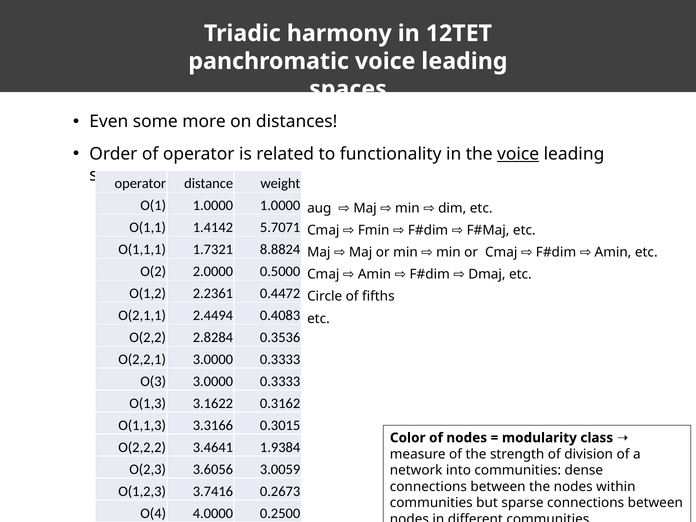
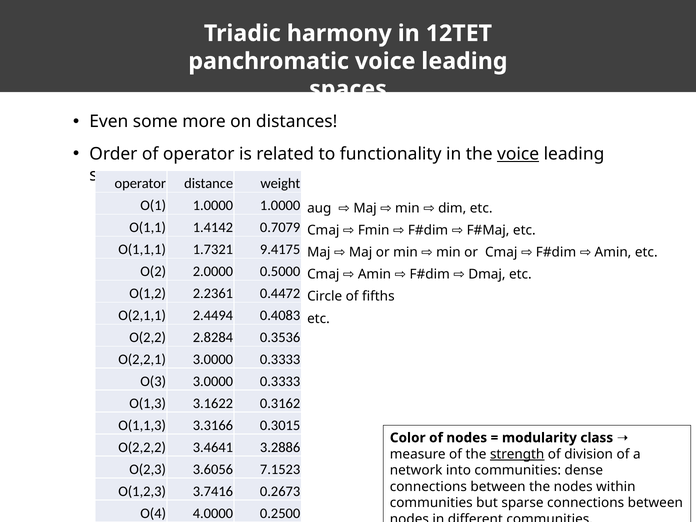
5.7071: 5.7071 -> 0.7079
8.8824: 8.8824 -> 9.4175
1.9384: 1.9384 -> 3.2886
strength underline: none -> present
3.0059: 3.0059 -> 7.1523
